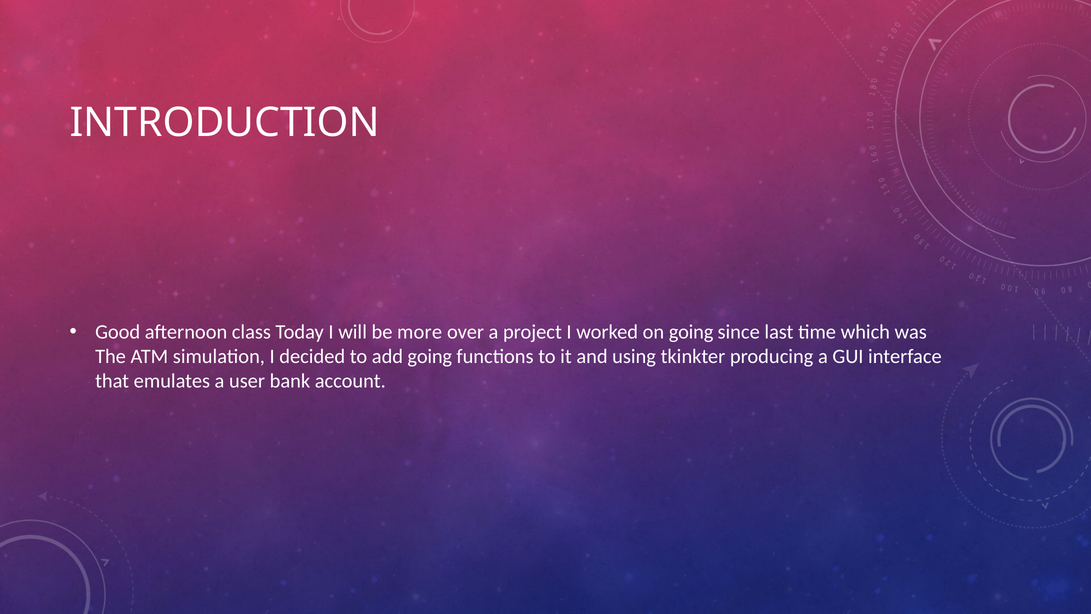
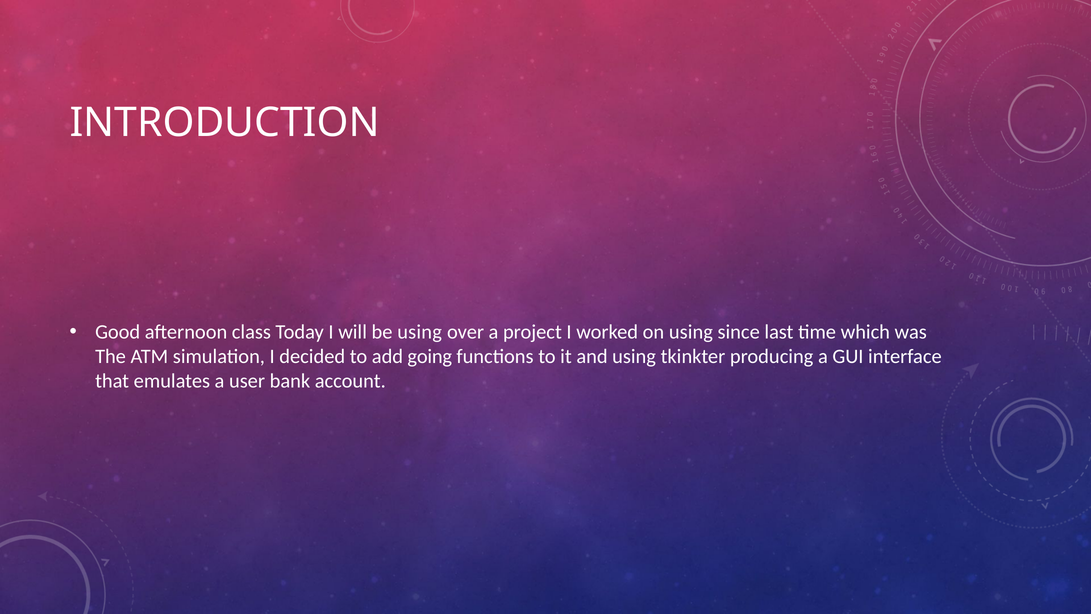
be more: more -> using
on going: going -> using
